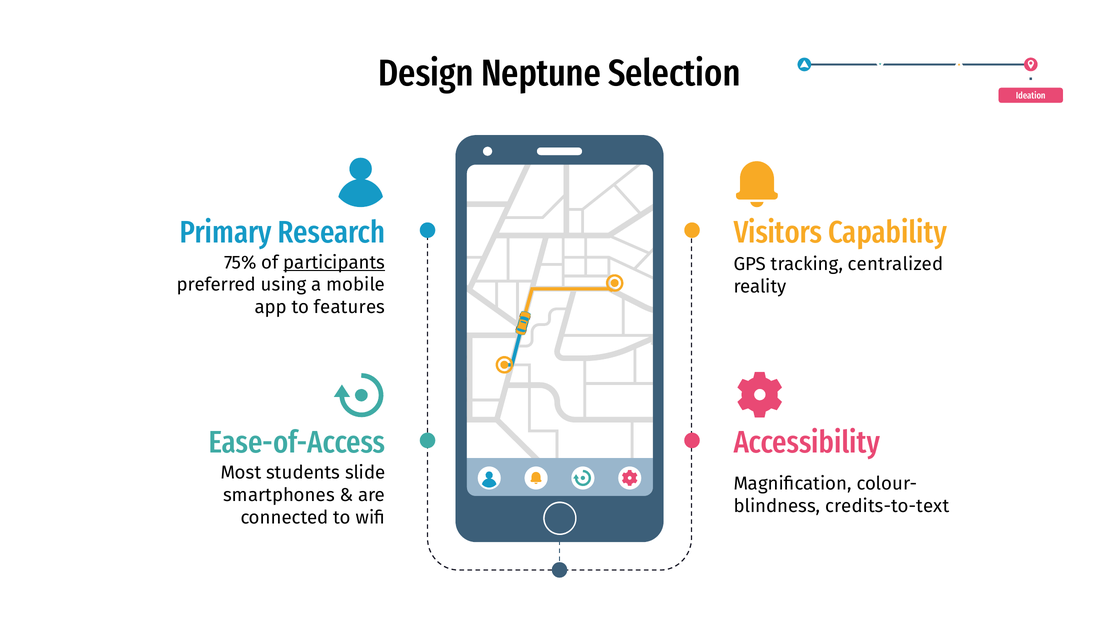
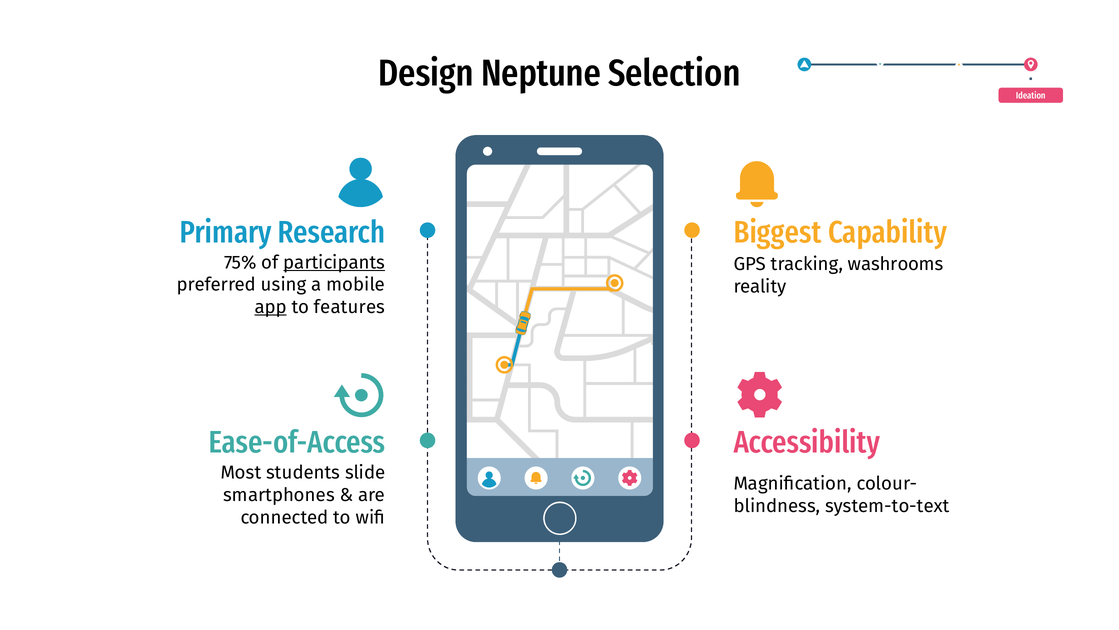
Visitors: Visitors -> Biggest
centralized: centralized -> washrooms
app underline: none -> present
credits-to-text: credits-to-text -> system-to-text
